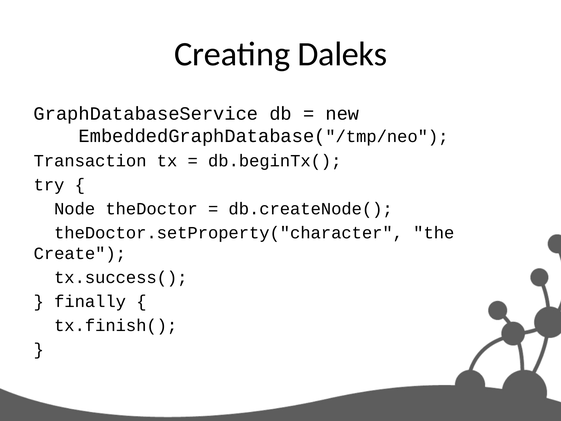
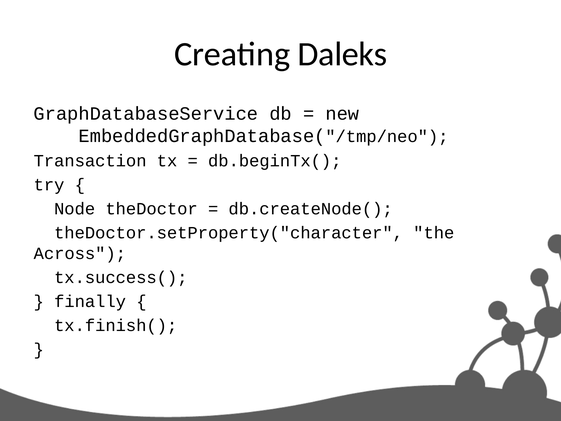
Create: Create -> Across
